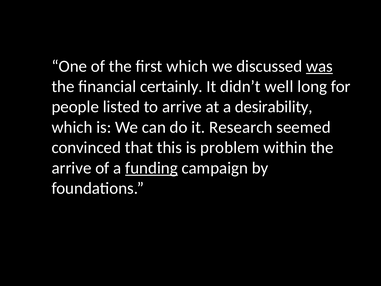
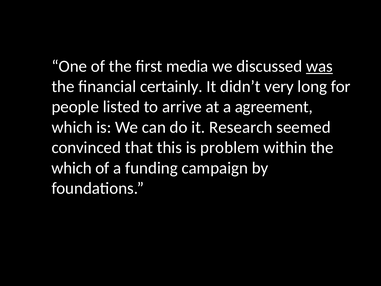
first which: which -> media
well: well -> very
desirability: desirability -> agreement
arrive at (71, 168): arrive -> which
funding underline: present -> none
